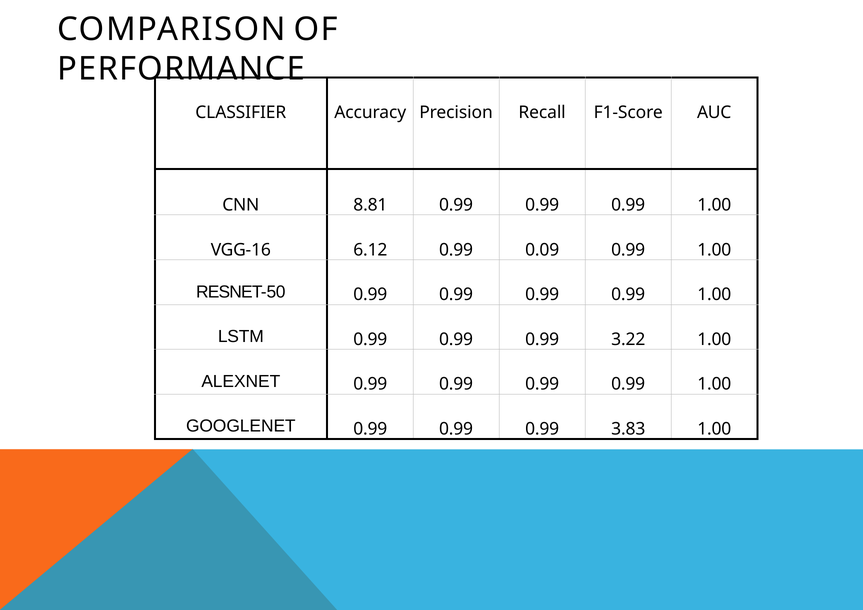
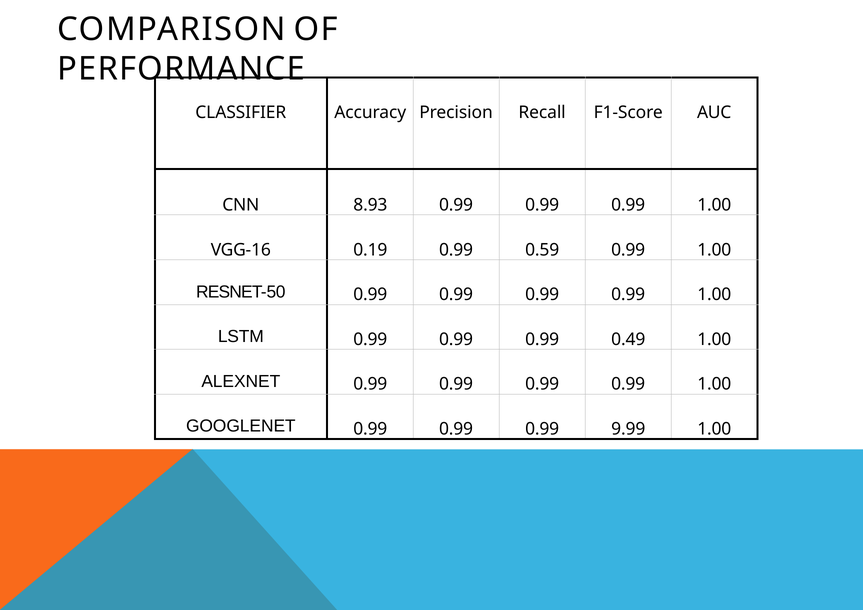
8.81: 8.81 -> 8.93
6.12: 6.12 -> 0.19
0.09: 0.09 -> 0.59
3.22: 3.22 -> 0.49
3.83: 3.83 -> 9.99
